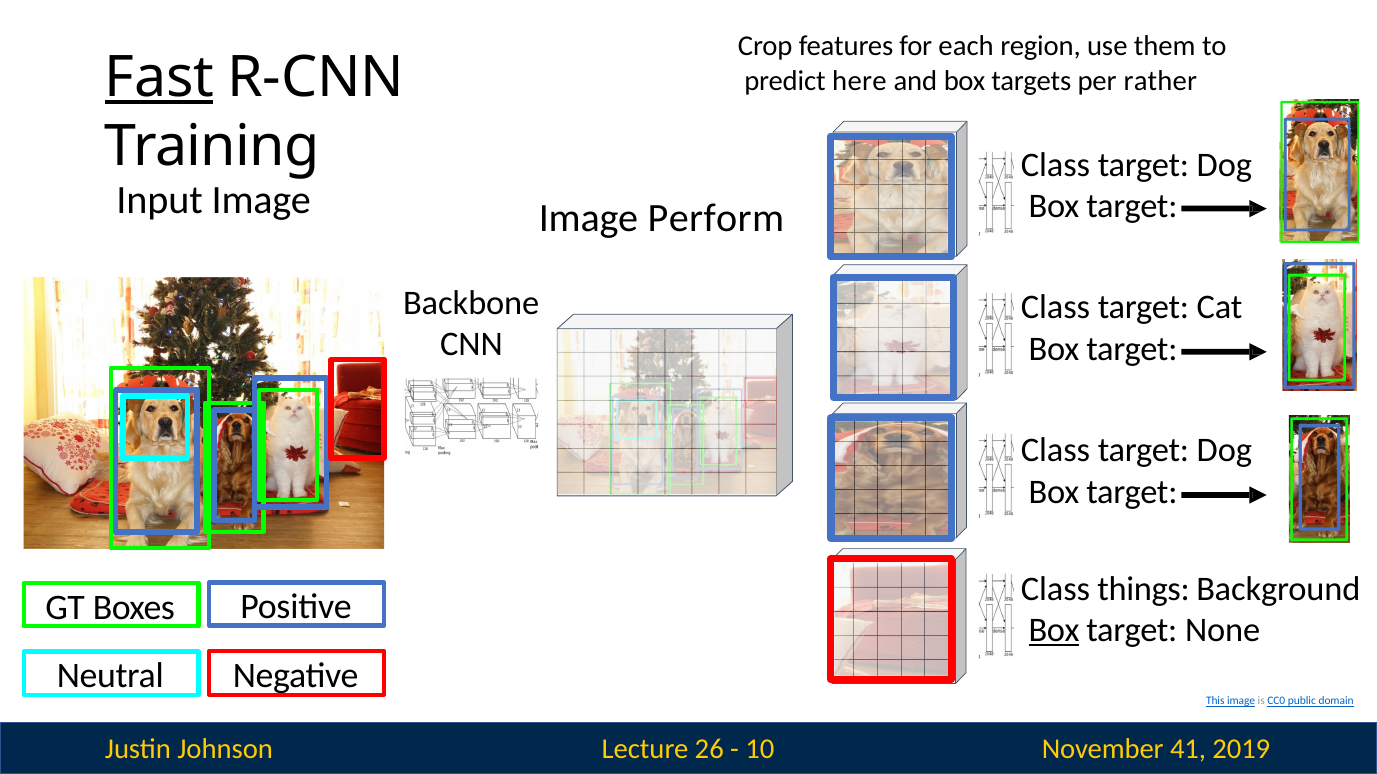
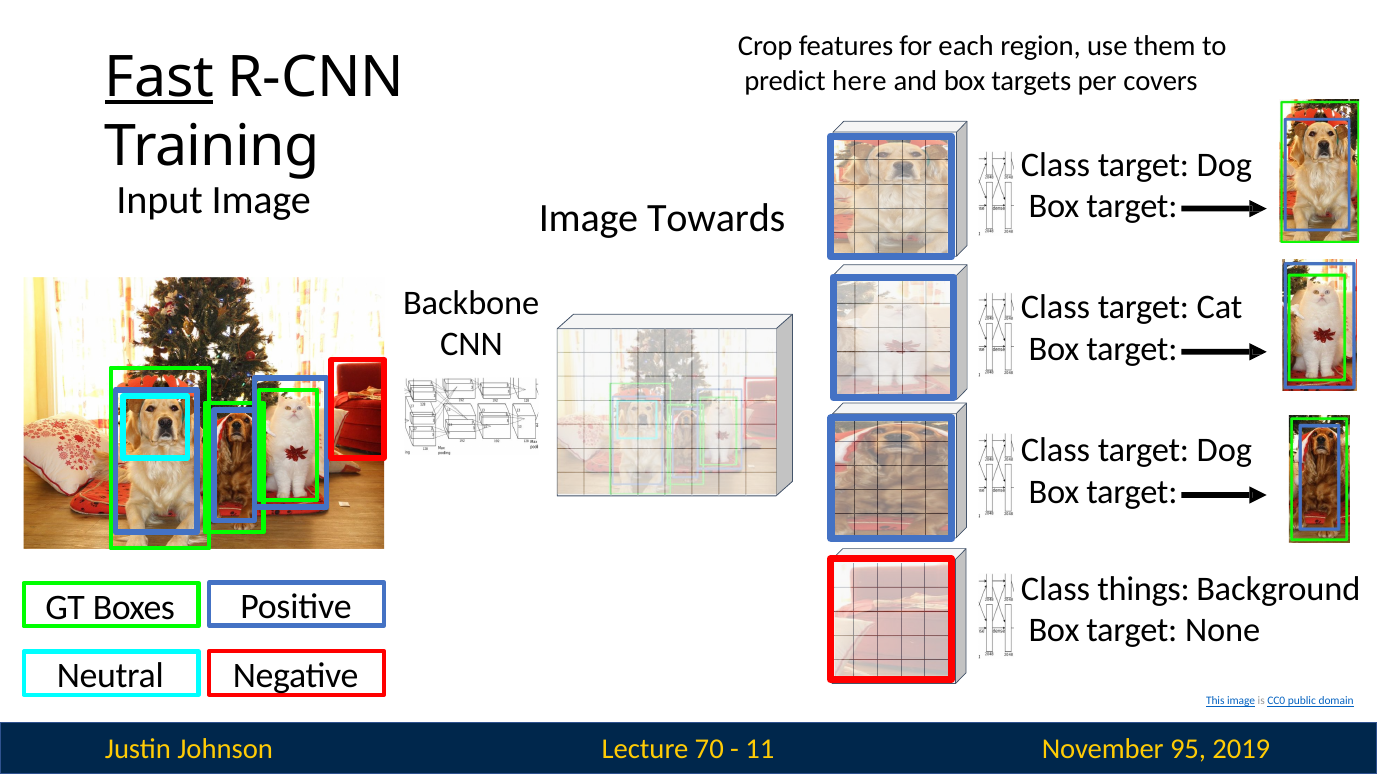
rather: rather -> covers
Perform: Perform -> Towards
Box at (1054, 631) underline: present -> none
26: 26 -> 70
10: 10 -> 11
41: 41 -> 95
